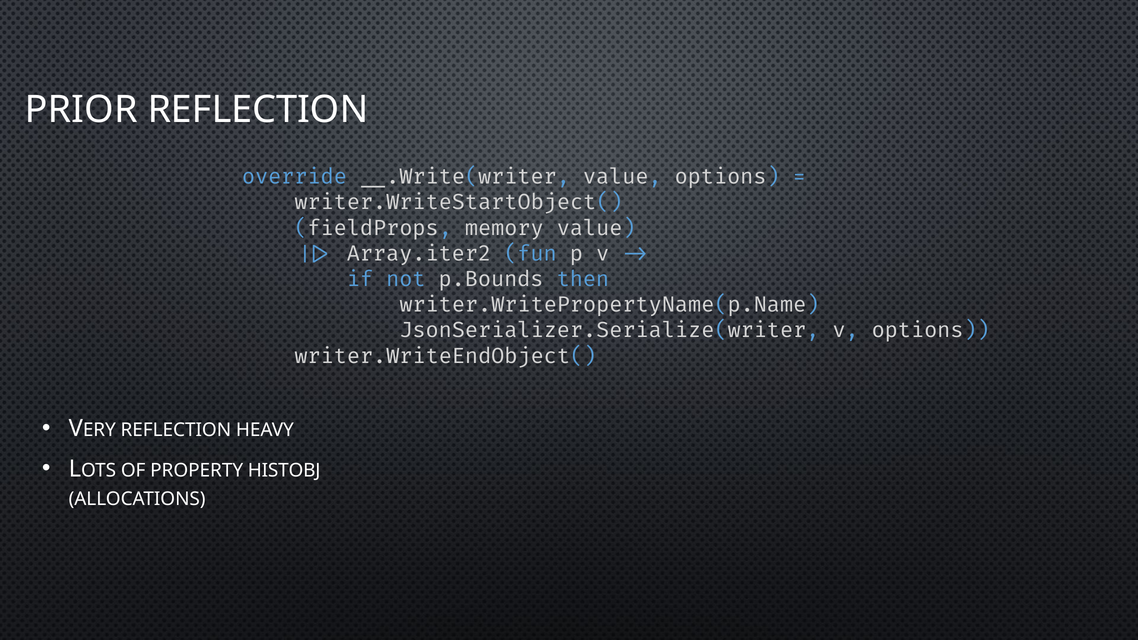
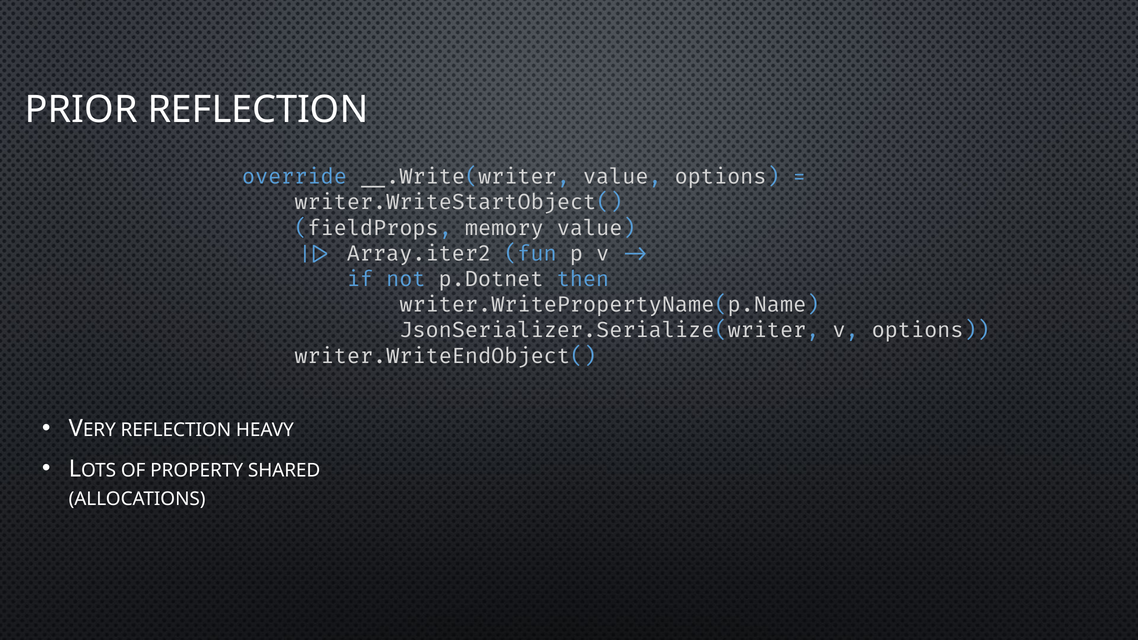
p.Bounds: p.Bounds -> p.Dotnet
HISTOBJ: HISTOBJ -> SHARED
